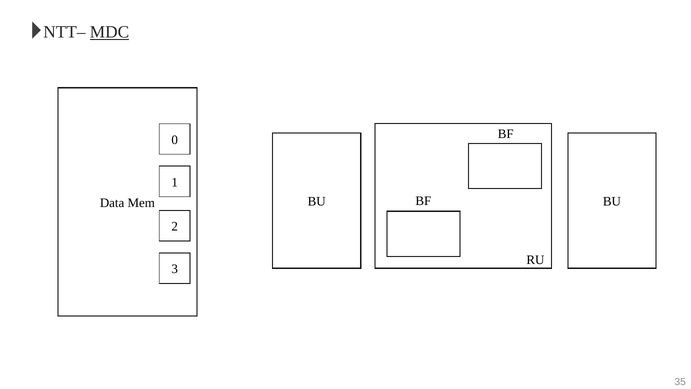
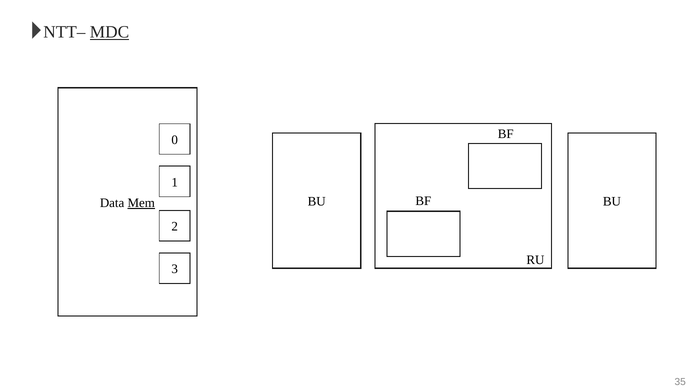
Mem underline: none -> present
